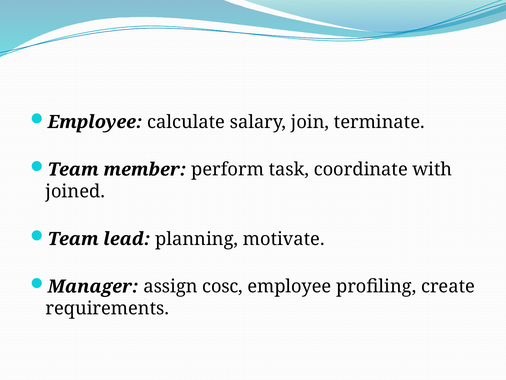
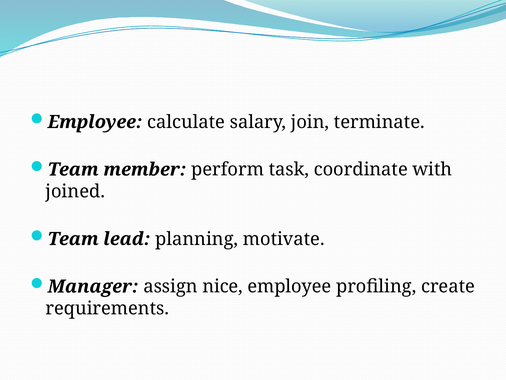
cosc: cosc -> nice
